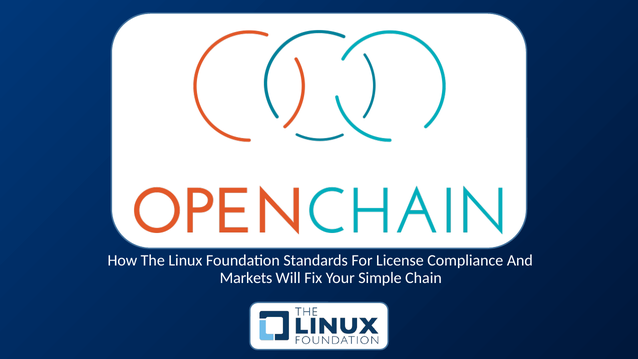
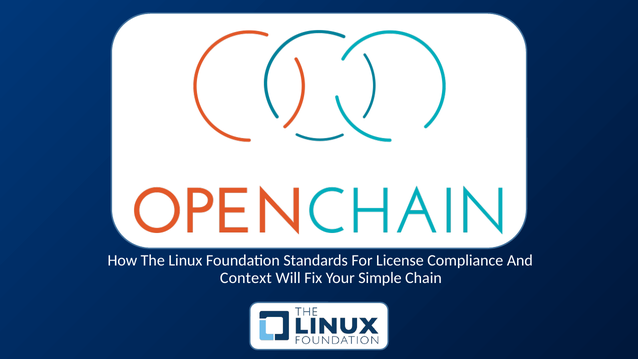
Markets: Markets -> Context
